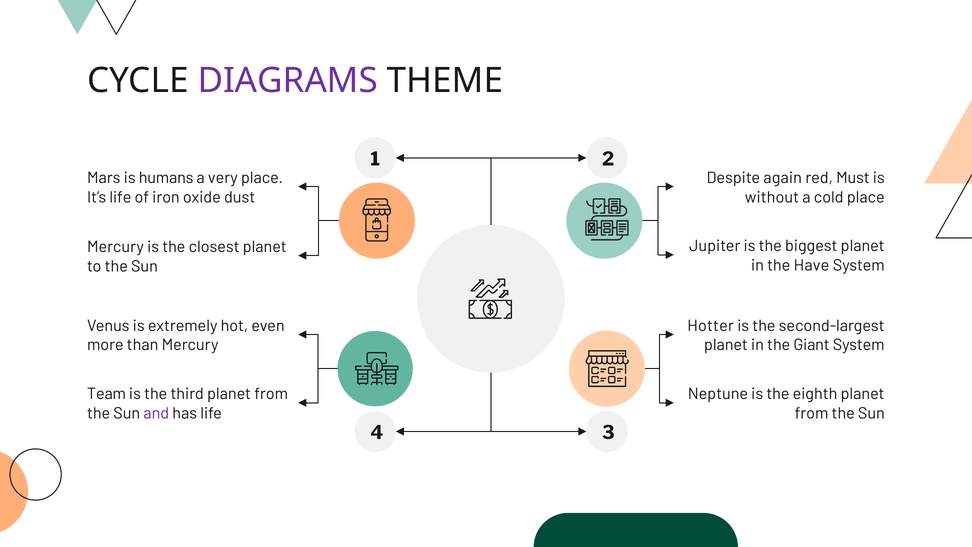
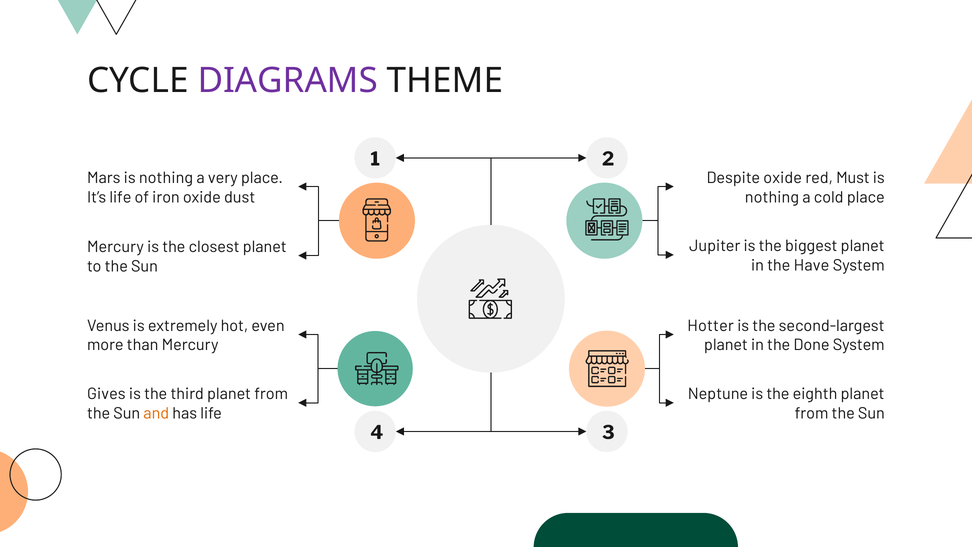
Mars is humans: humans -> nothing
Despite again: again -> oxide
without at (772, 197): without -> nothing
Giant: Giant -> Done
Team: Team -> Gives
and colour: purple -> orange
